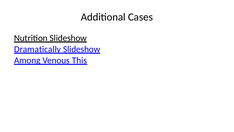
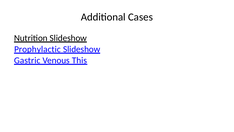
Dramatically: Dramatically -> Prophylactic
Among: Among -> Gastric
